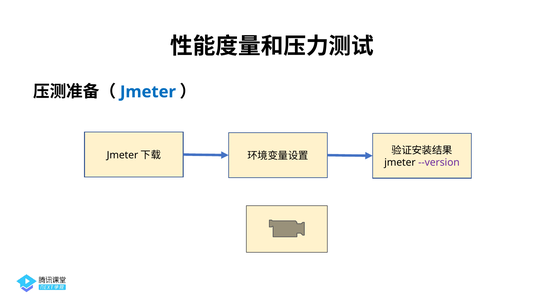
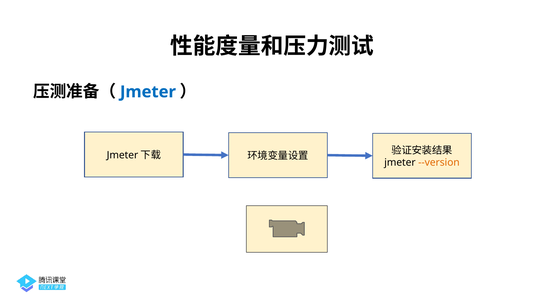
--version colour: purple -> orange
